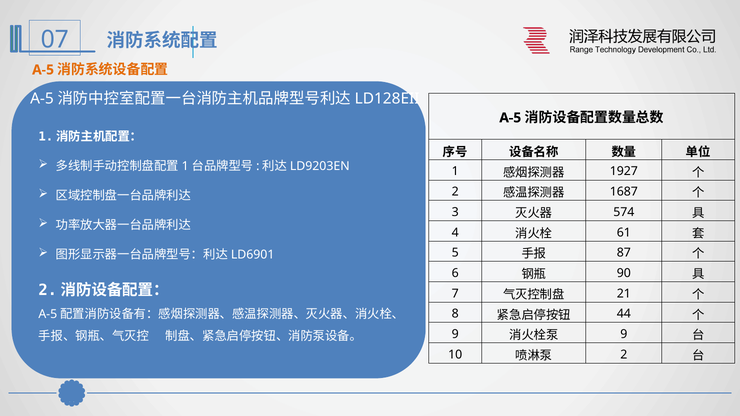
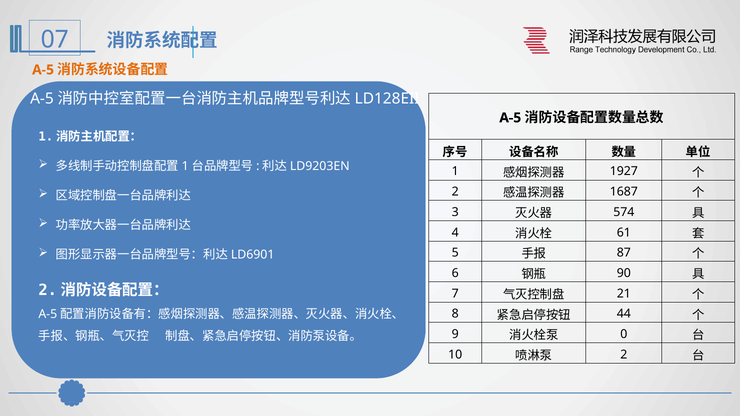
9 at (624, 334): 9 -> 0
